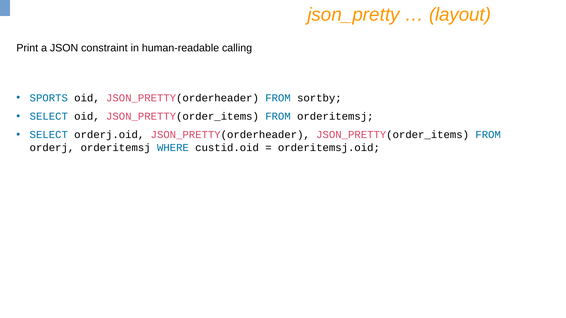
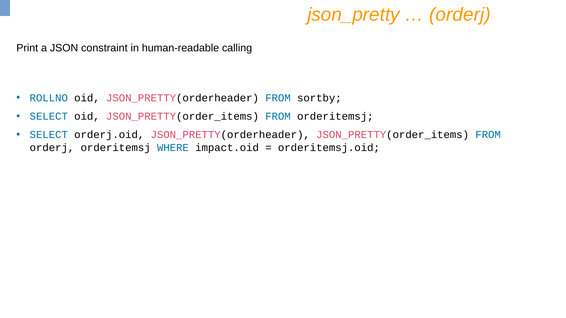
layout at (460, 15): layout -> orderj
SPORTS: SPORTS -> ROLLNO
custid.oid: custid.oid -> impact.oid
